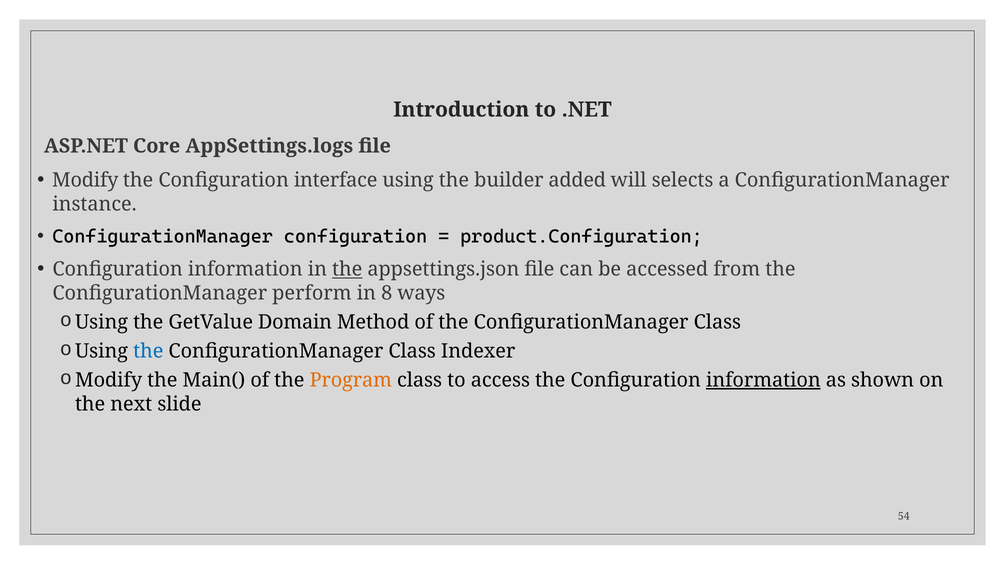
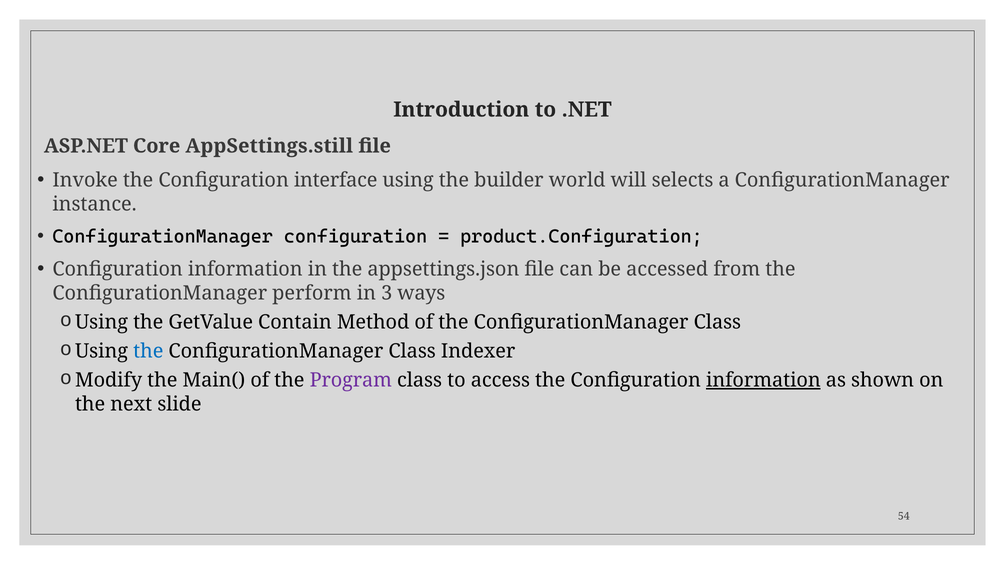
AppSettings.logs: AppSettings.logs -> AppSettings.still
Modify at (85, 180): Modify -> Invoke
added: added -> world
the at (347, 269) underline: present -> none
8: 8 -> 3
Domain: Domain -> Contain
Program colour: orange -> purple
